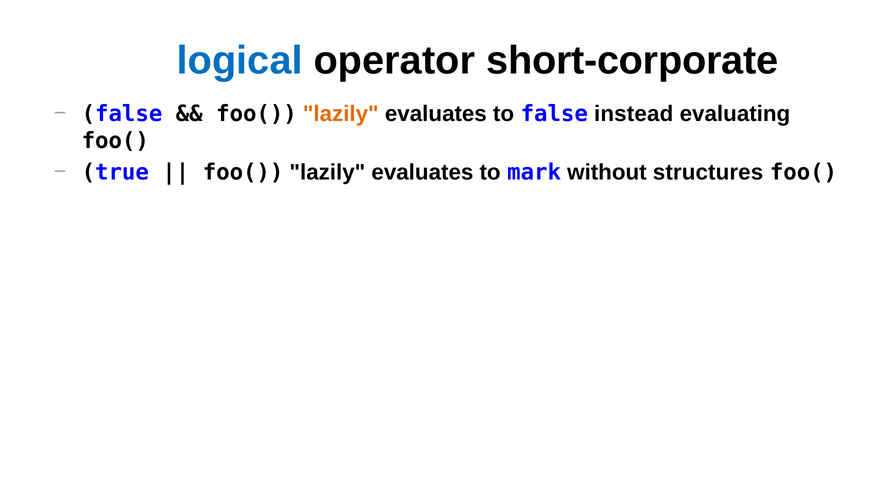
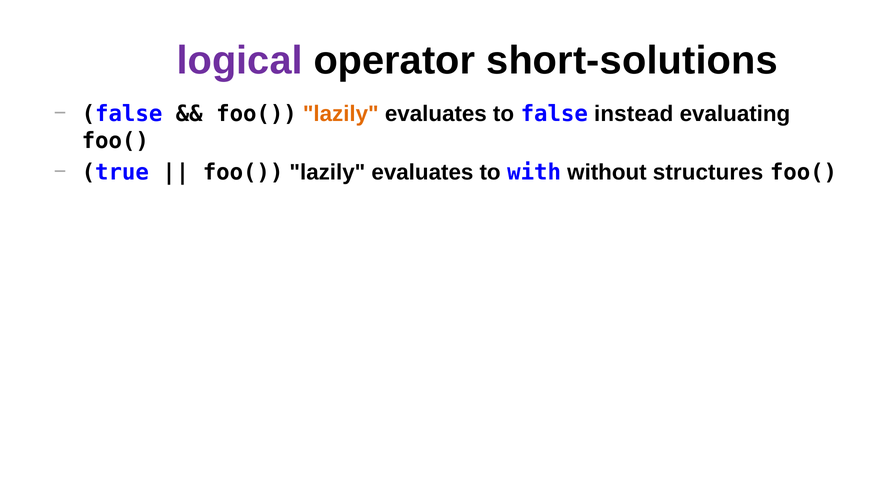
logical colour: blue -> purple
short-corporate: short-corporate -> short-solutions
mark: mark -> with
